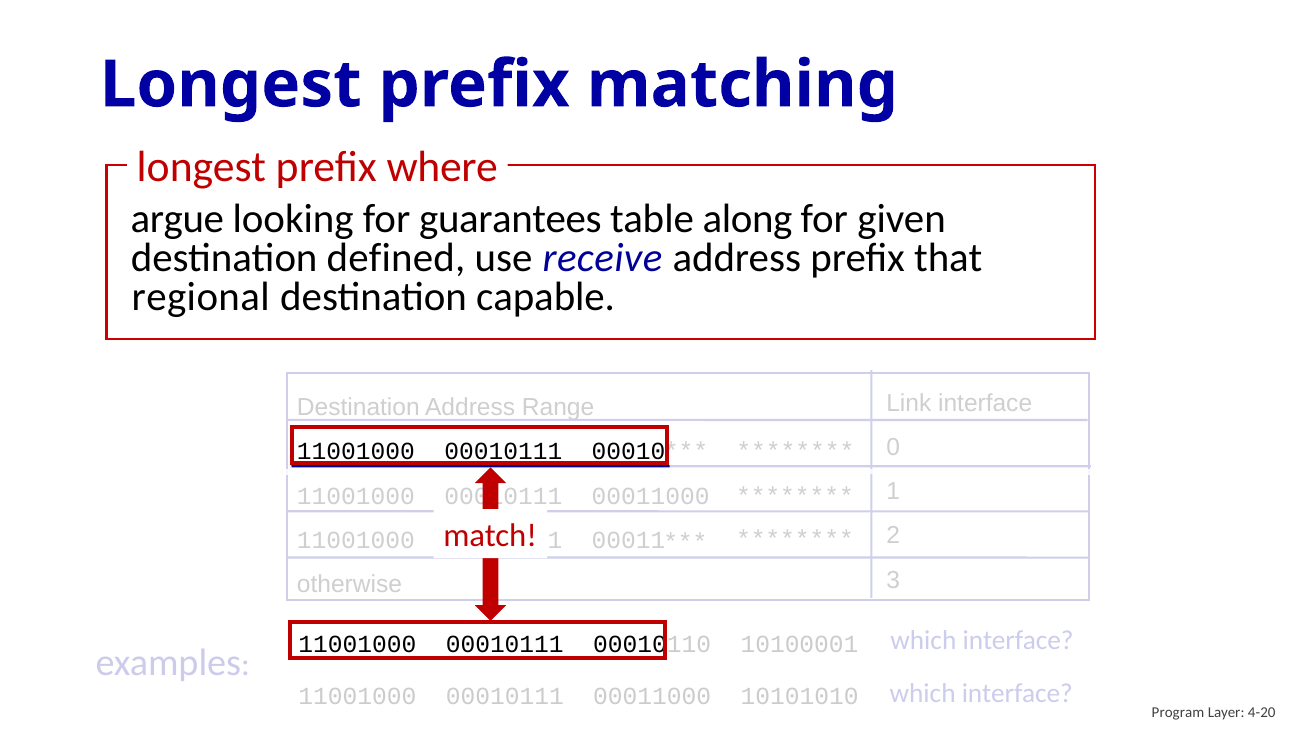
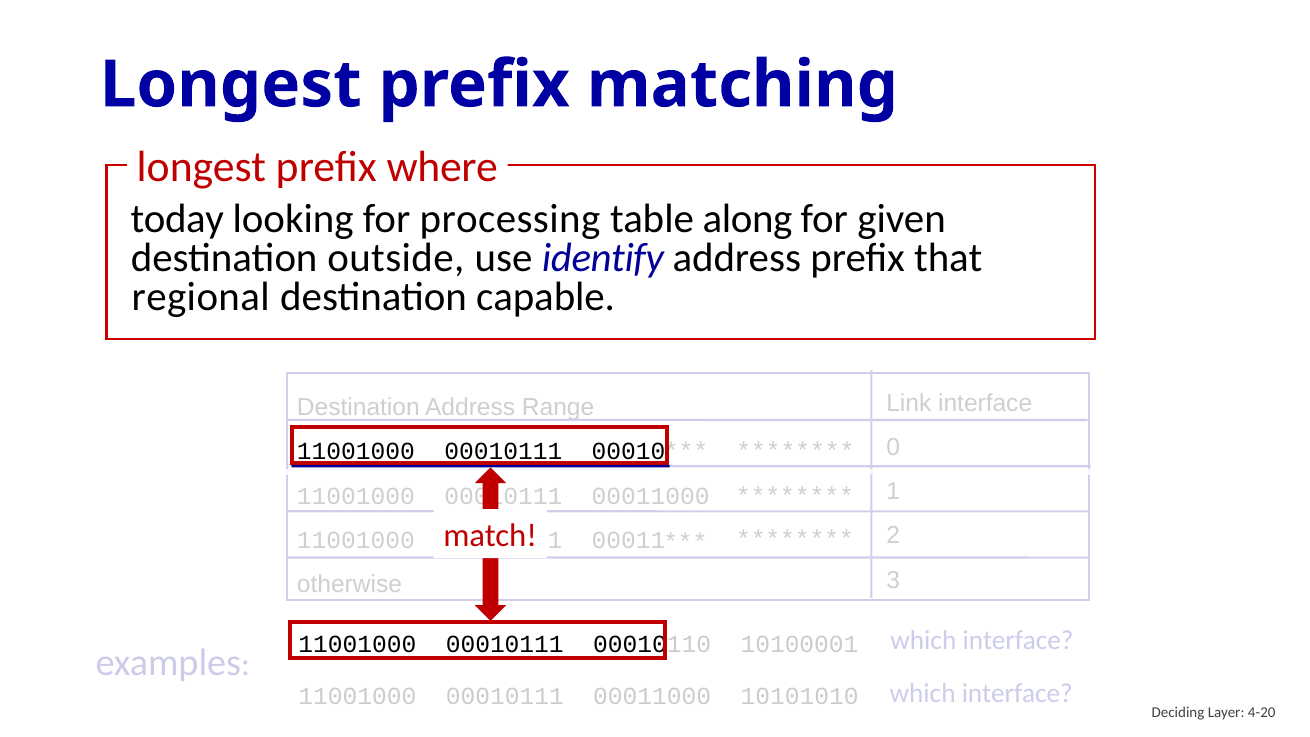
argue: argue -> today
guarantees: guarantees -> processing
defined: defined -> outside
receive: receive -> identify
Program: Program -> Deciding
